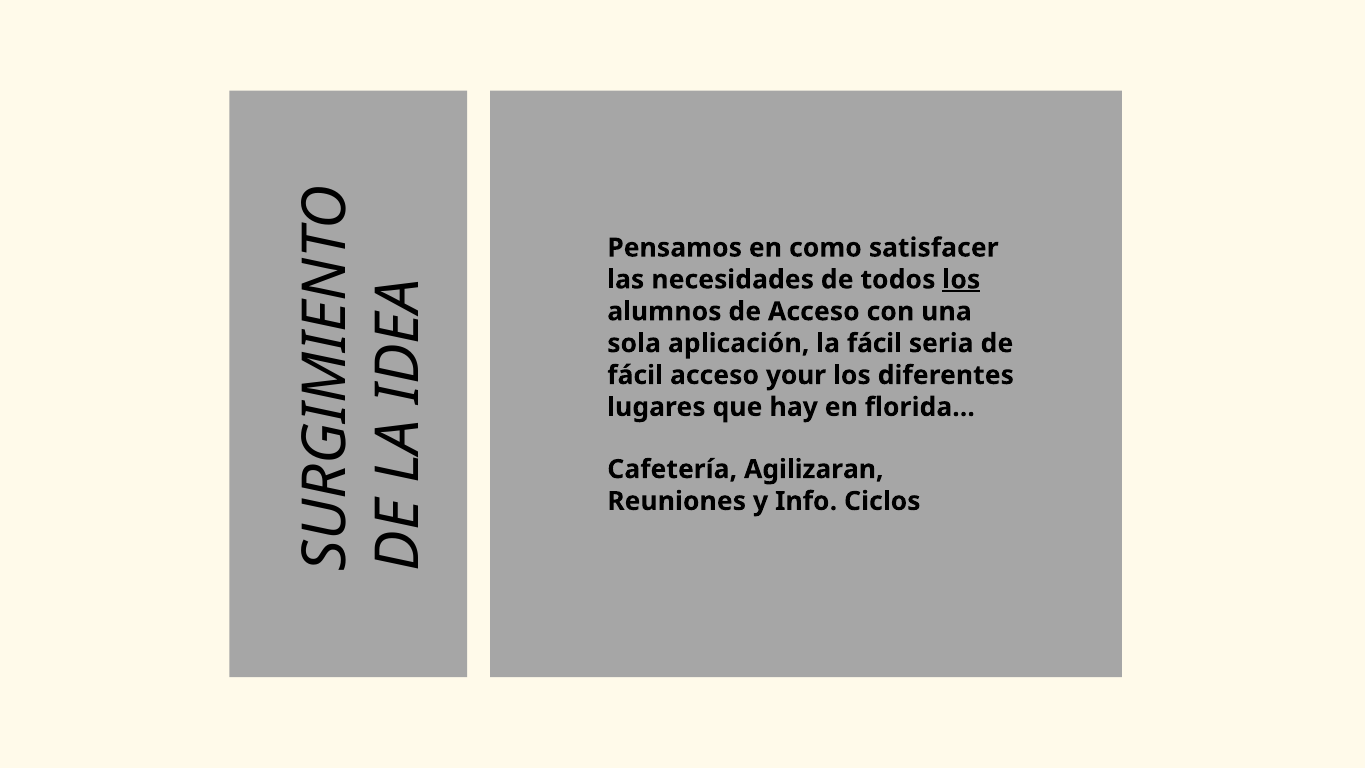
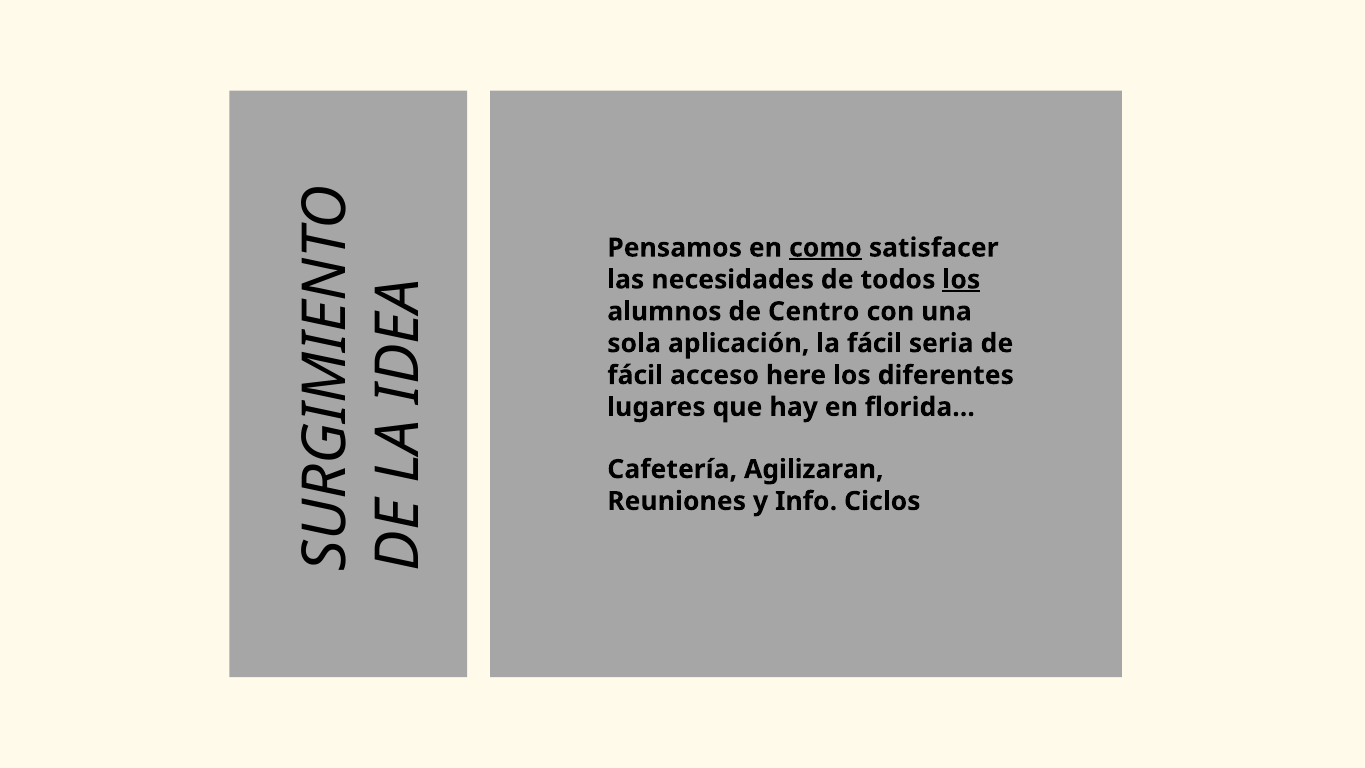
como underline: none -> present
de Acceso: Acceso -> Centro
your: your -> here
